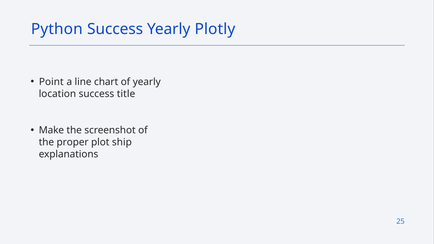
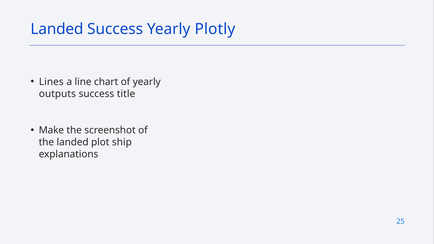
Python at (57, 29): Python -> Landed
Point: Point -> Lines
location: location -> outputs
the proper: proper -> landed
